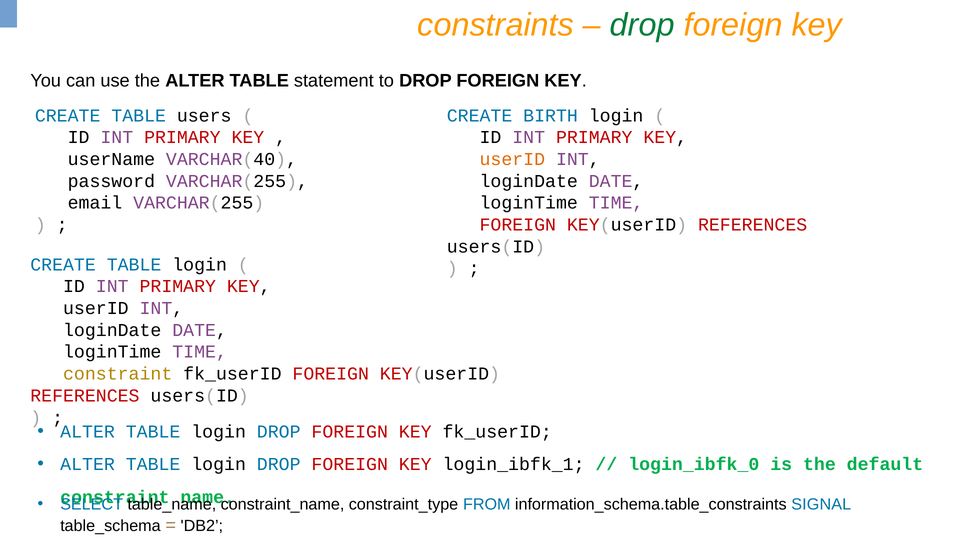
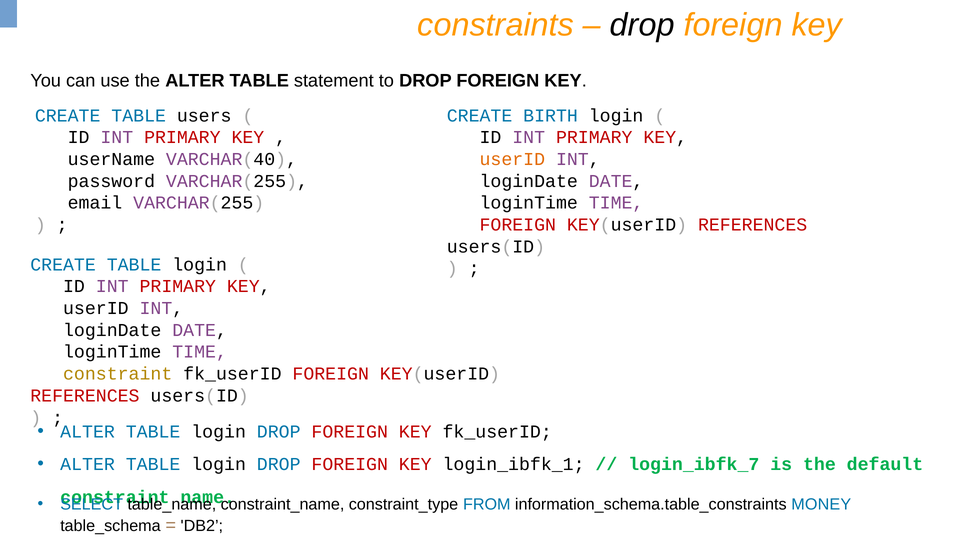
drop at (642, 25) colour: green -> black
login_ibfk_0: login_ibfk_0 -> login_ibfk_7
SIGNAL: SIGNAL -> MONEY
